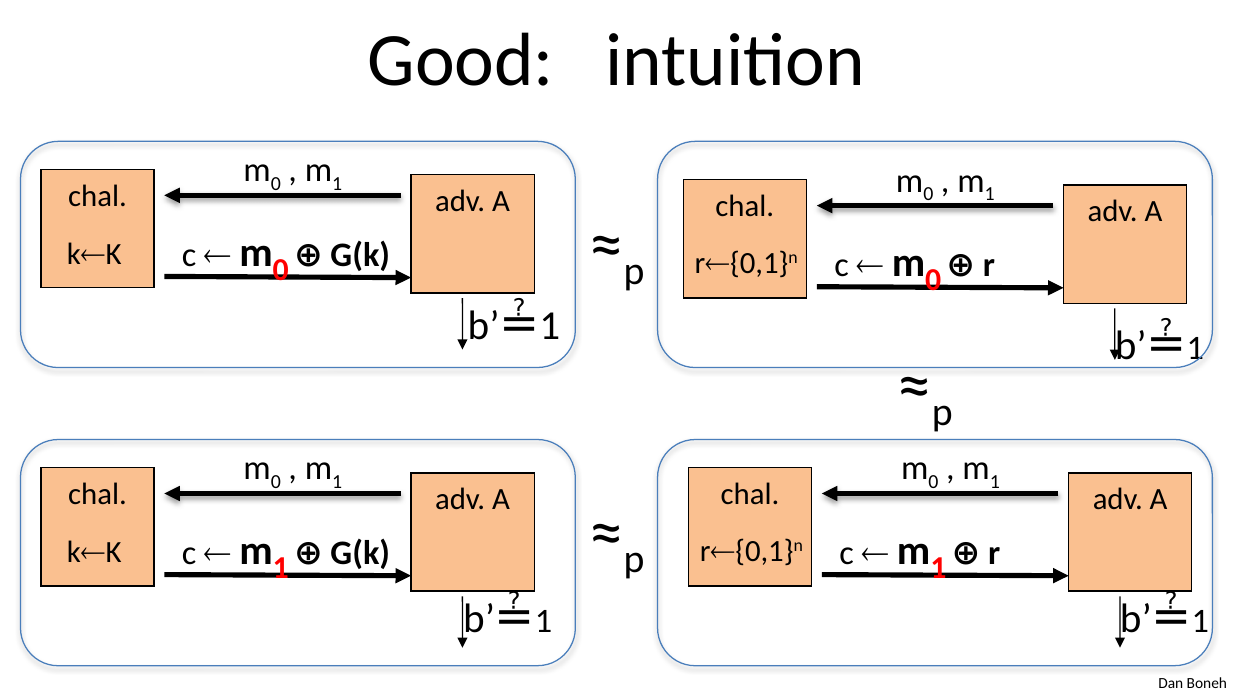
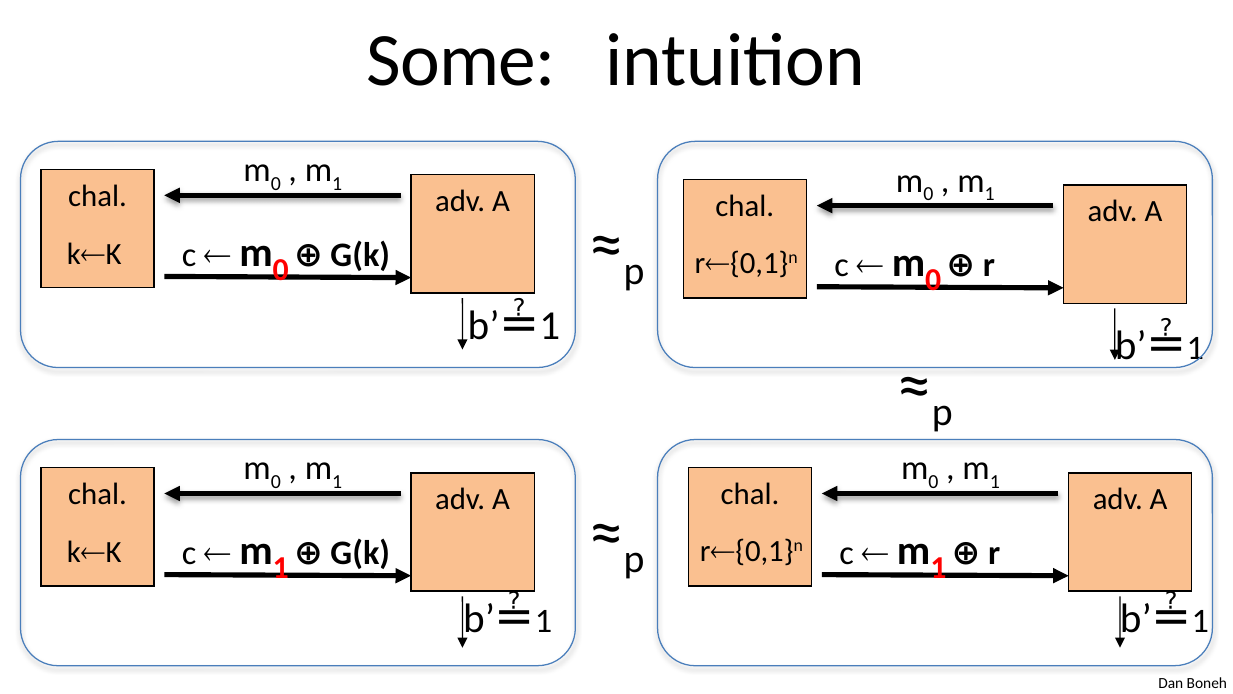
Good: Good -> Some
